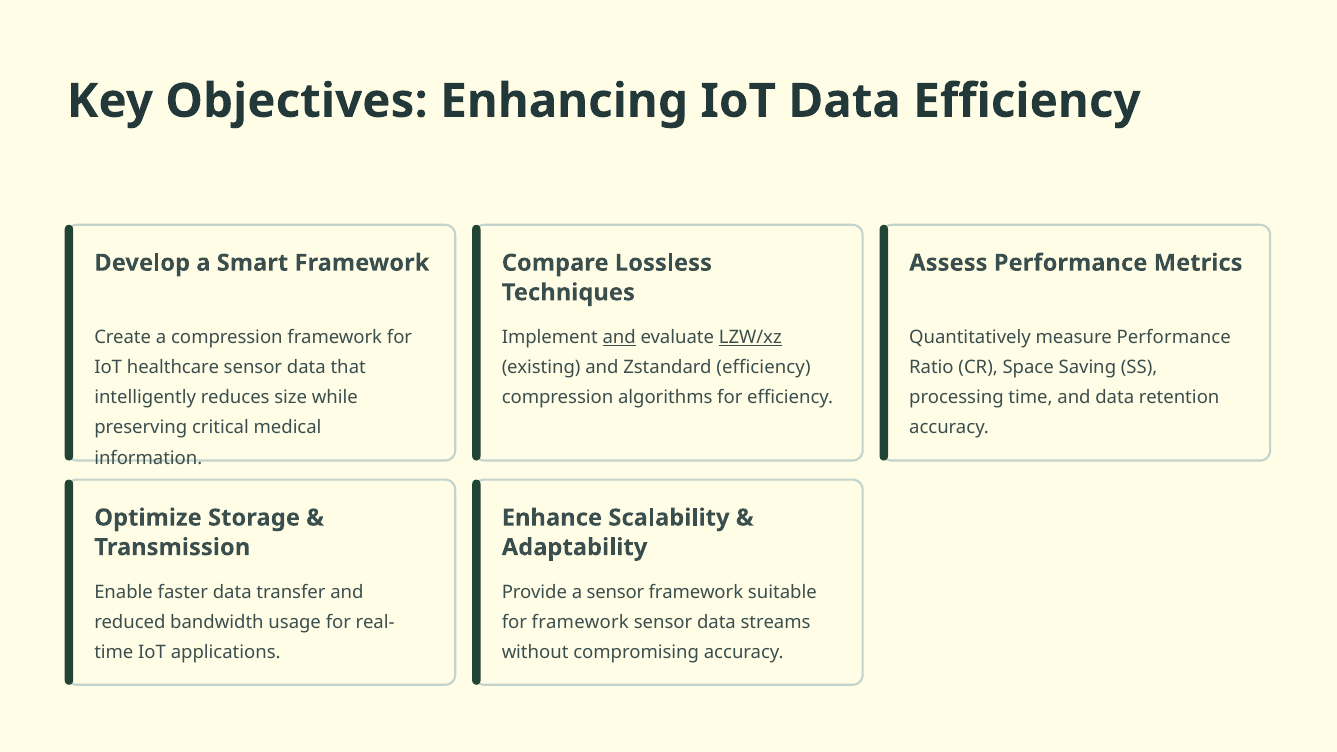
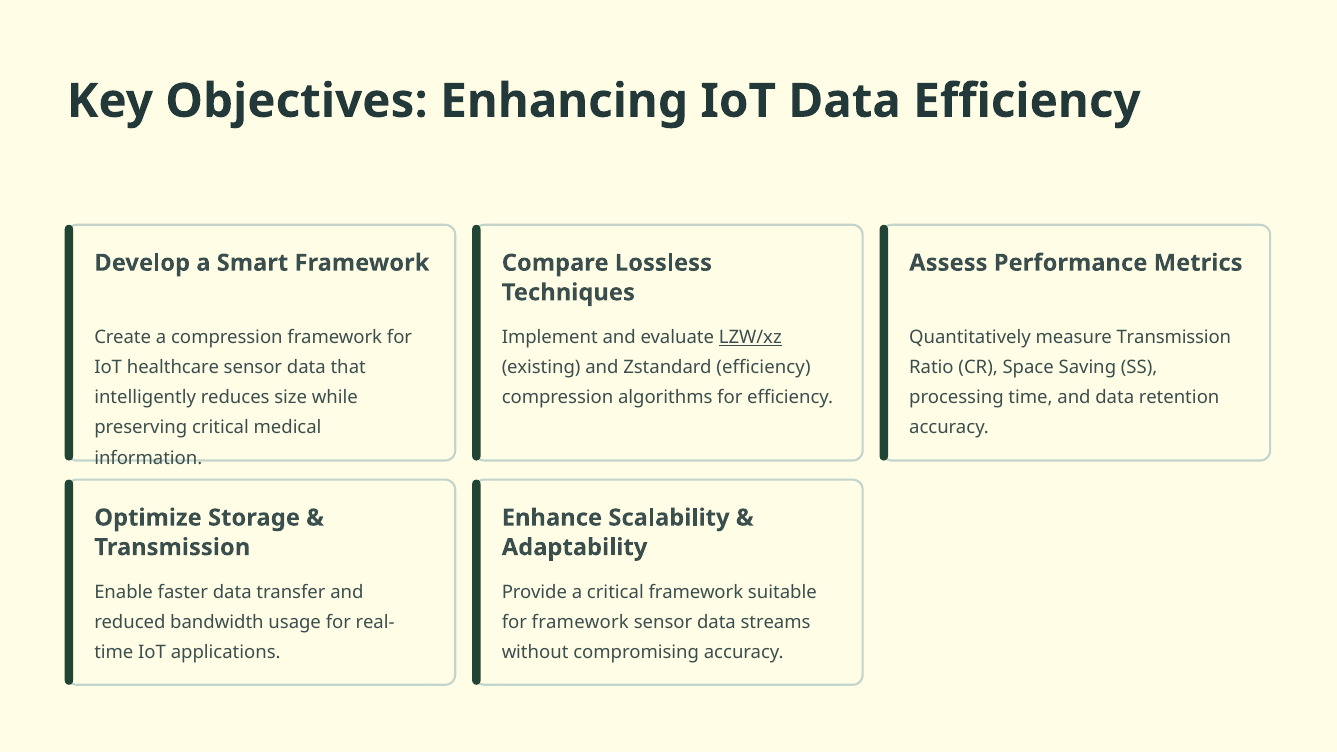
and at (619, 337) underline: present -> none
measure Performance: Performance -> Transmission
a sensor: sensor -> critical
